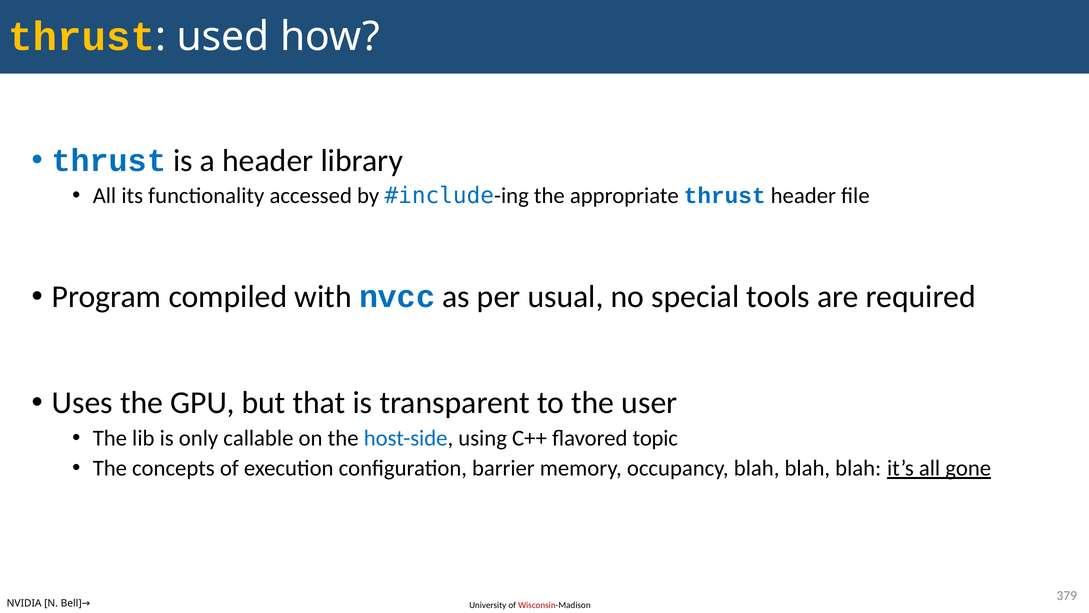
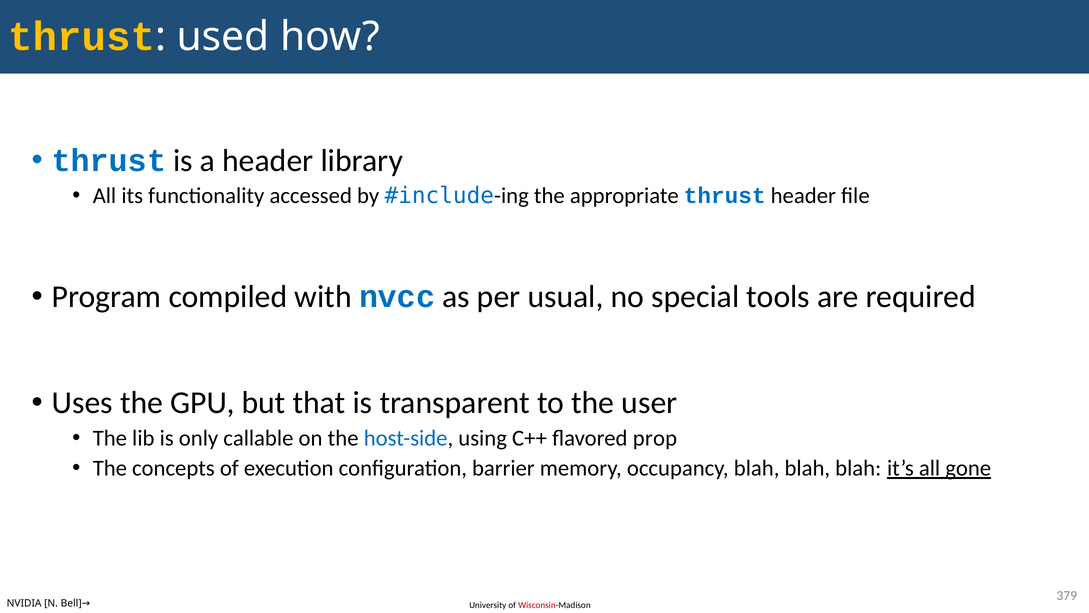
topic: topic -> prop
